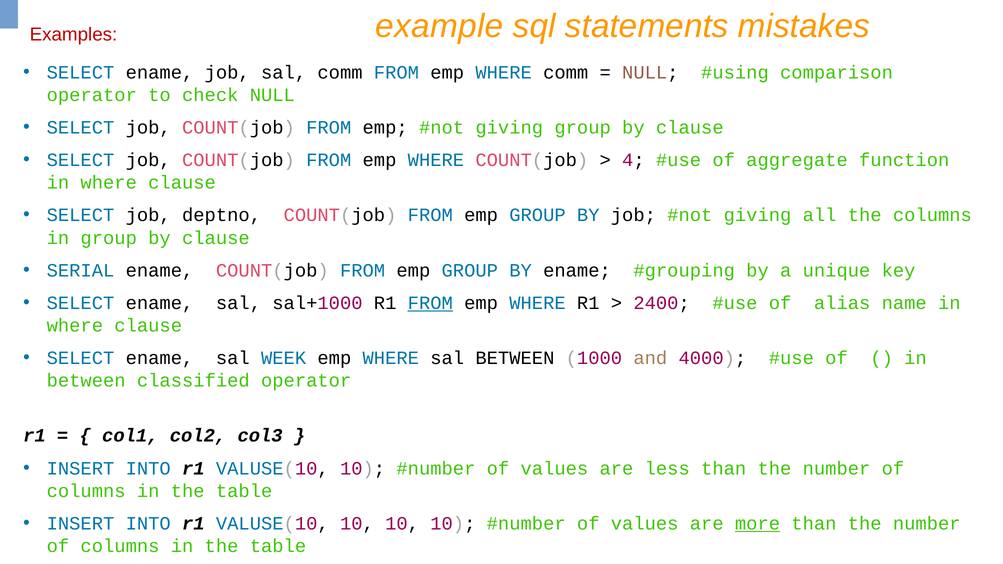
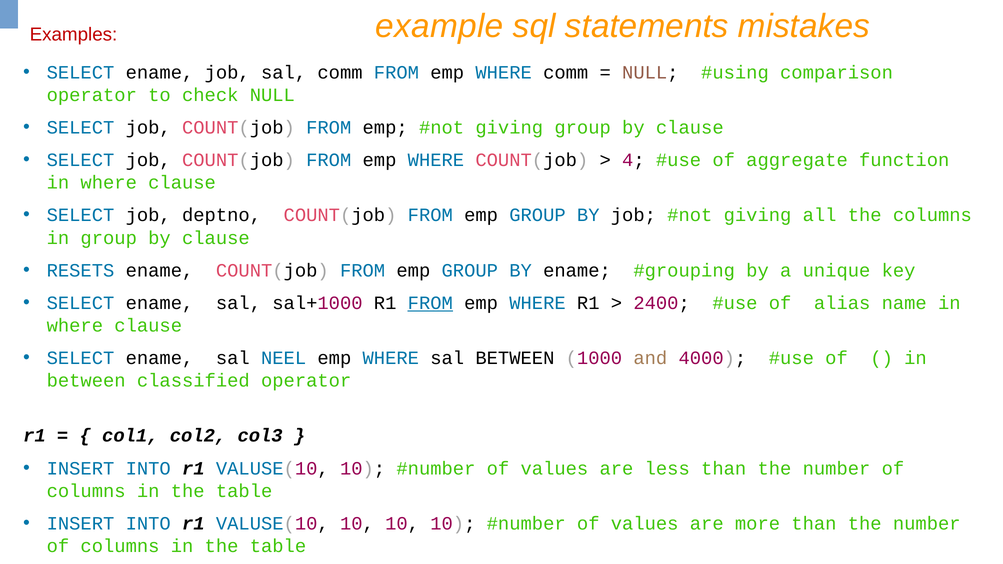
SERIAL: SERIAL -> RESETS
WEEK: WEEK -> NEEL
more underline: present -> none
